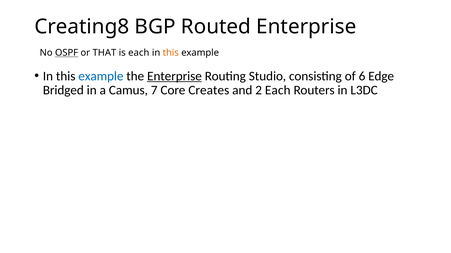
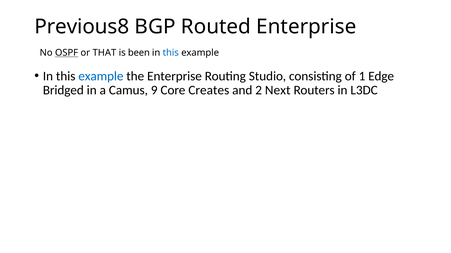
Creating8: Creating8 -> Previous8
is each: each -> been
this at (171, 53) colour: orange -> blue
Enterprise at (174, 76) underline: present -> none
6: 6 -> 1
7: 7 -> 9
2 Each: Each -> Next
